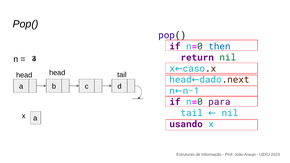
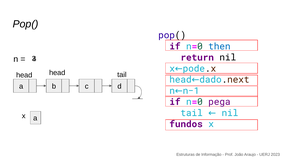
nil at (228, 58) colour: green -> black
caso: caso -> pode
para: para -> pega
usando: usando -> fundos
